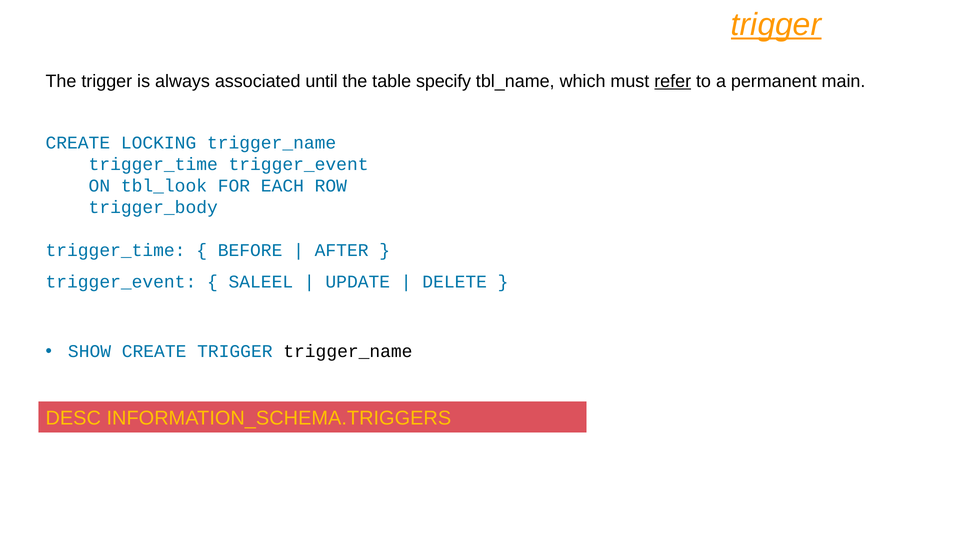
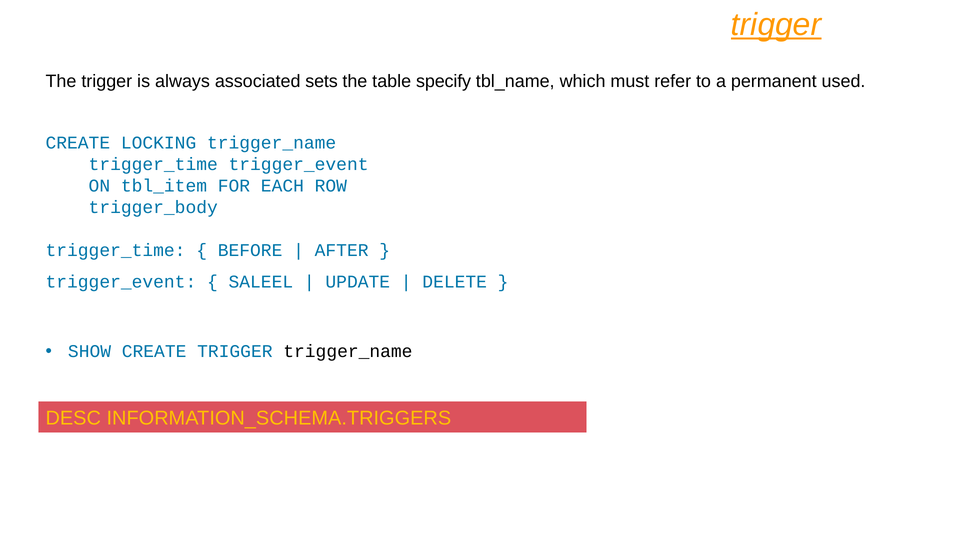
until: until -> sets
refer underline: present -> none
main: main -> used
tbl_look: tbl_look -> tbl_item
